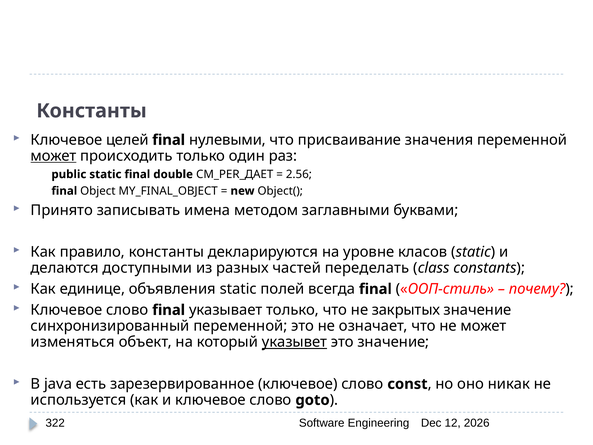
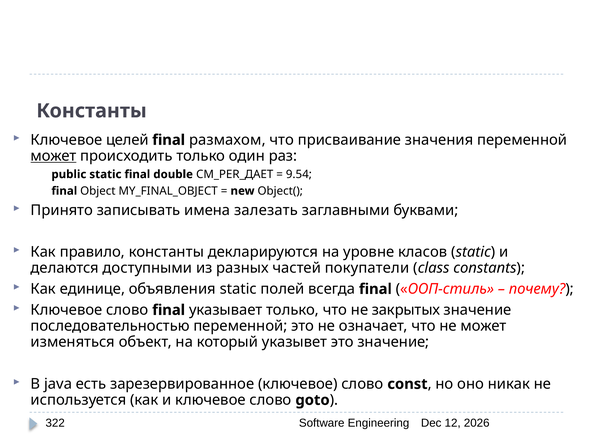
нулевыми: нулевыми -> размахом
2.56: 2.56 -> 9.54
методом: методом -> залезать
переделать: переделать -> покупатели
синхронизированный: синхронизированный -> последовательностью
указывет underline: present -> none
